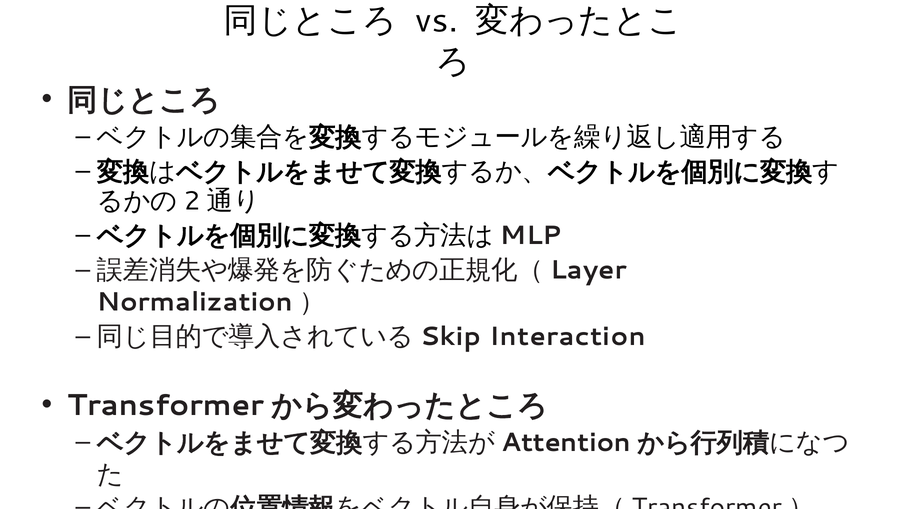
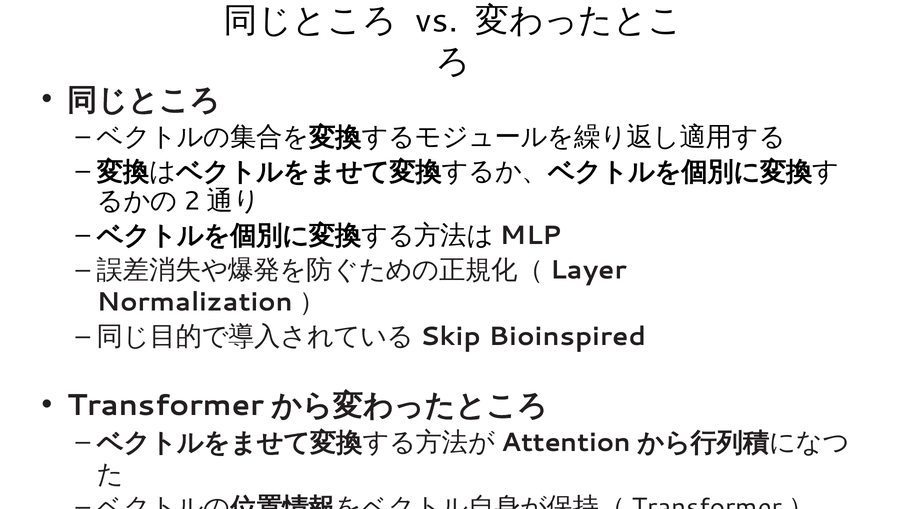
Interaction: Interaction -> Bioinspired
